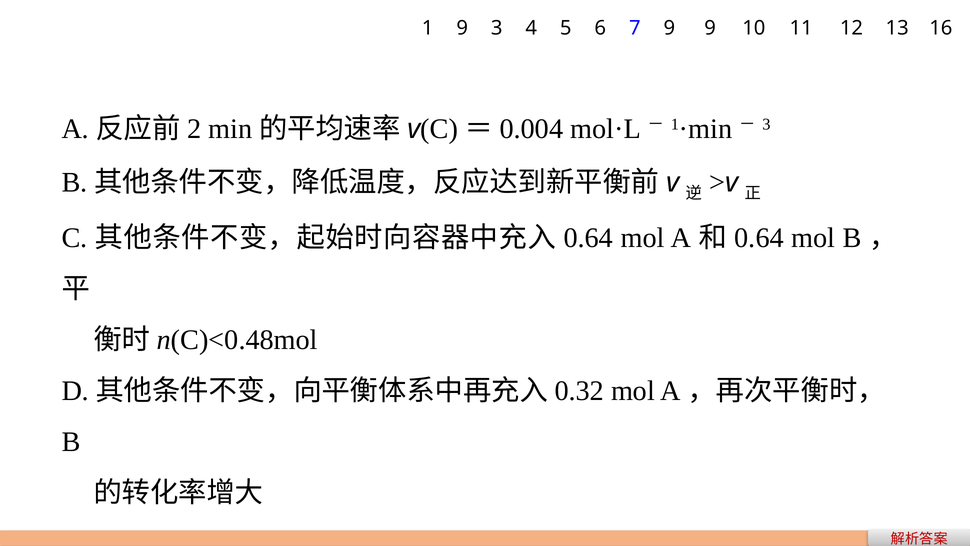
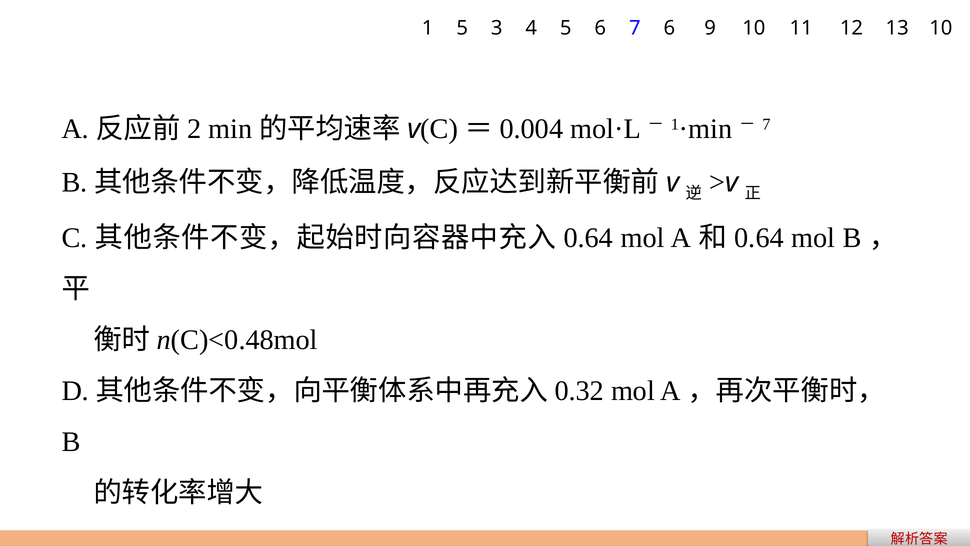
1 9: 9 -> 5
7 9: 9 -> 6
13 16: 16 -> 10
3 at (766, 124): 3 -> 7
